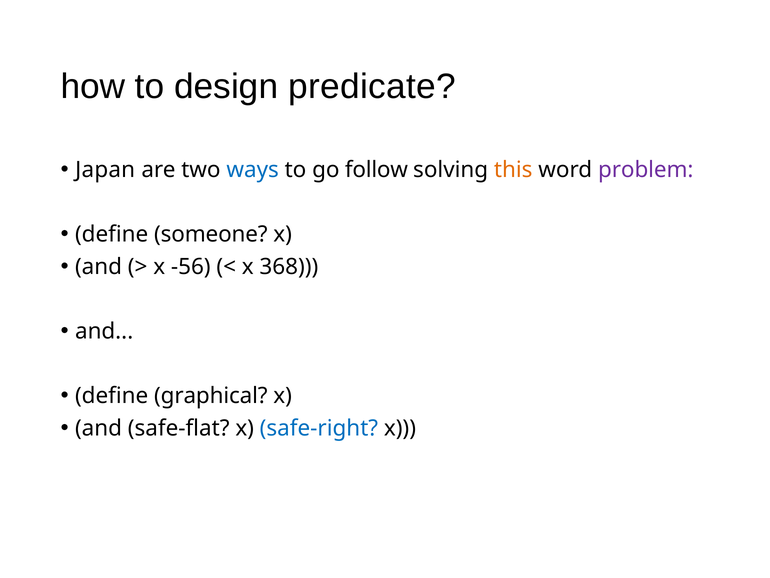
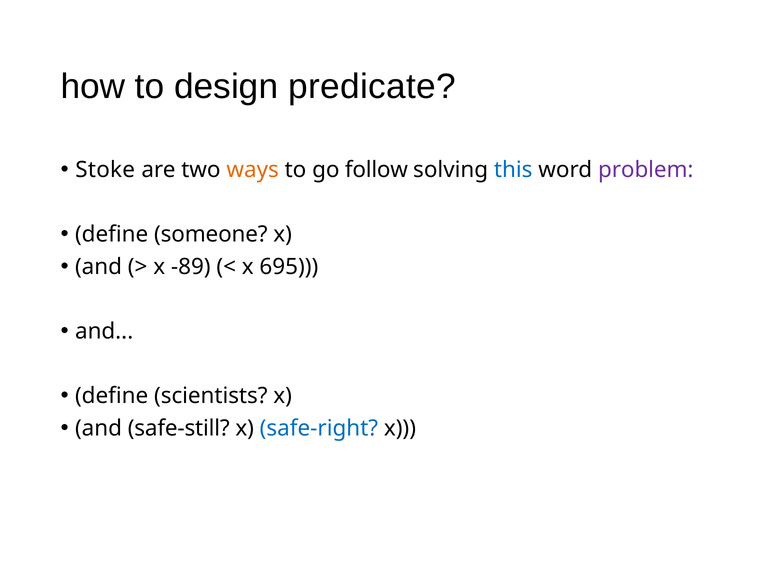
Japan: Japan -> Stoke
ways colour: blue -> orange
this colour: orange -> blue
-56: -56 -> -89
368: 368 -> 695
graphical: graphical -> scientists
safe-flat: safe-flat -> safe-still
